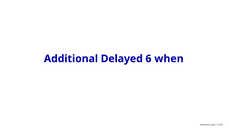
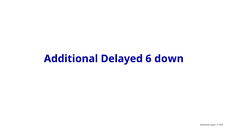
when: when -> down
